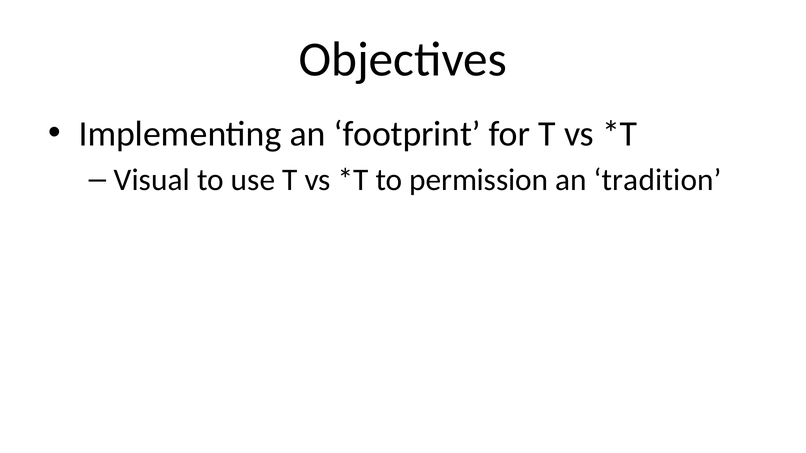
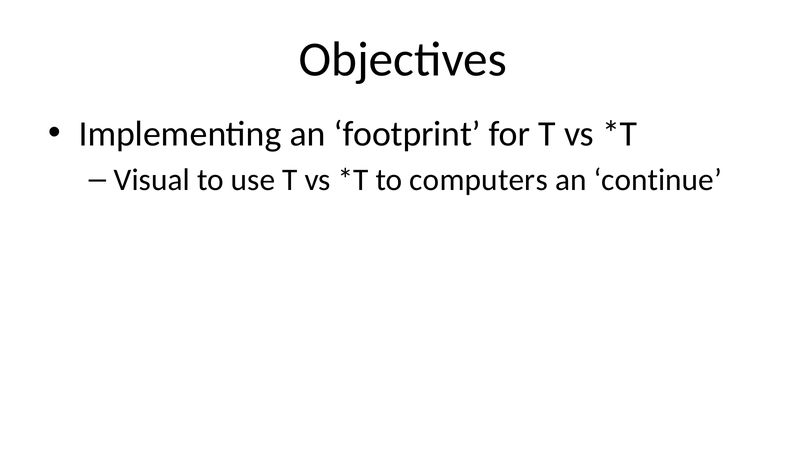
permission: permission -> computers
tradition: tradition -> continue
